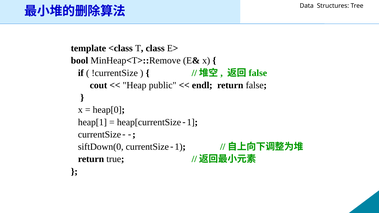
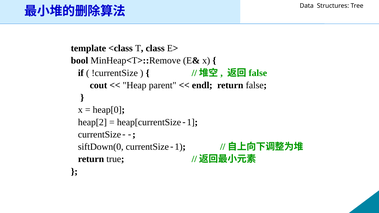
public: public -> parent
heap[1: heap[1 -> heap[2
